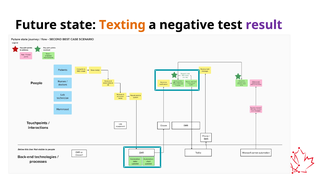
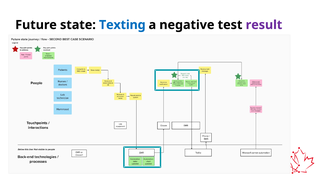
Texting colour: orange -> blue
